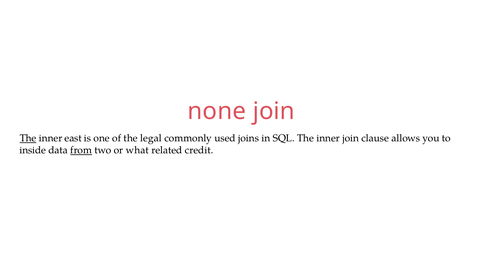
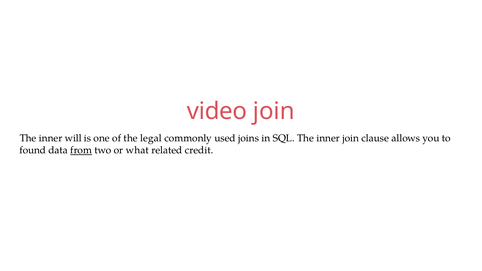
none: none -> video
The at (28, 138) underline: present -> none
east: east -> will
inside: inside -> found
